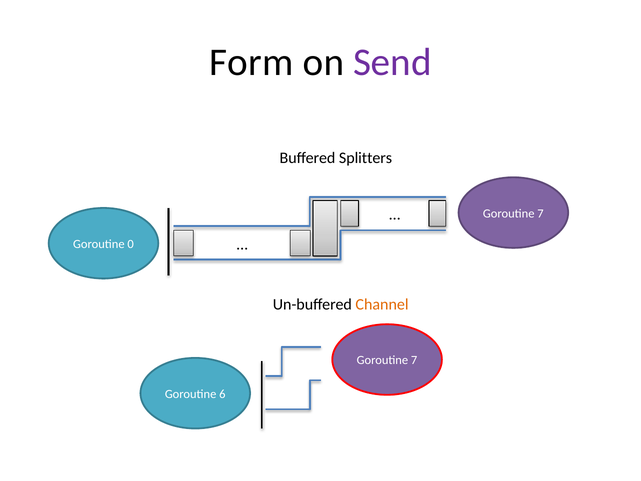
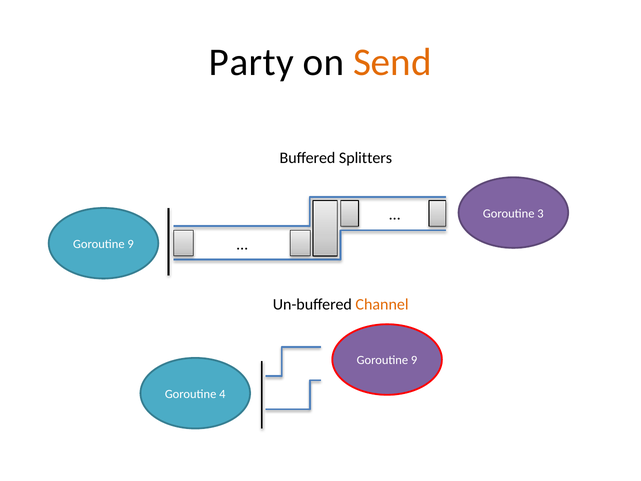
Form: Form -> Party
Send colour: purple -> orange
7 at (540, 213): 7 -> 3
0 at (131, 244): 0 -> 9
7 at (414, 360): 7 -> 9
6: 6 -> 4
